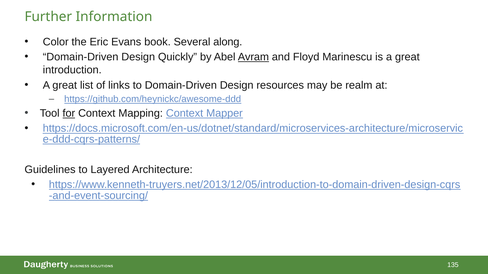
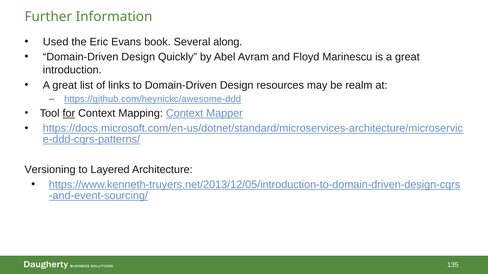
Color: Color -> Used
Avram underline: present -> none
Guidelines: Guidelines -> Versioning
